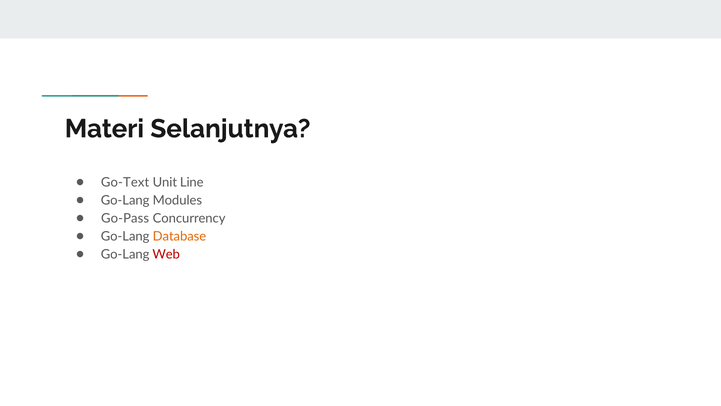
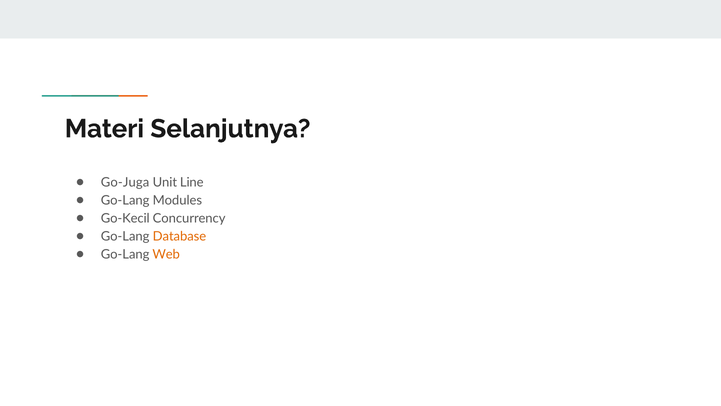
Go-Text: Go-Text -> Go-Juga
Go-Pass: Go-Pass -> Go-Kecil
Web colour: red -> orange
